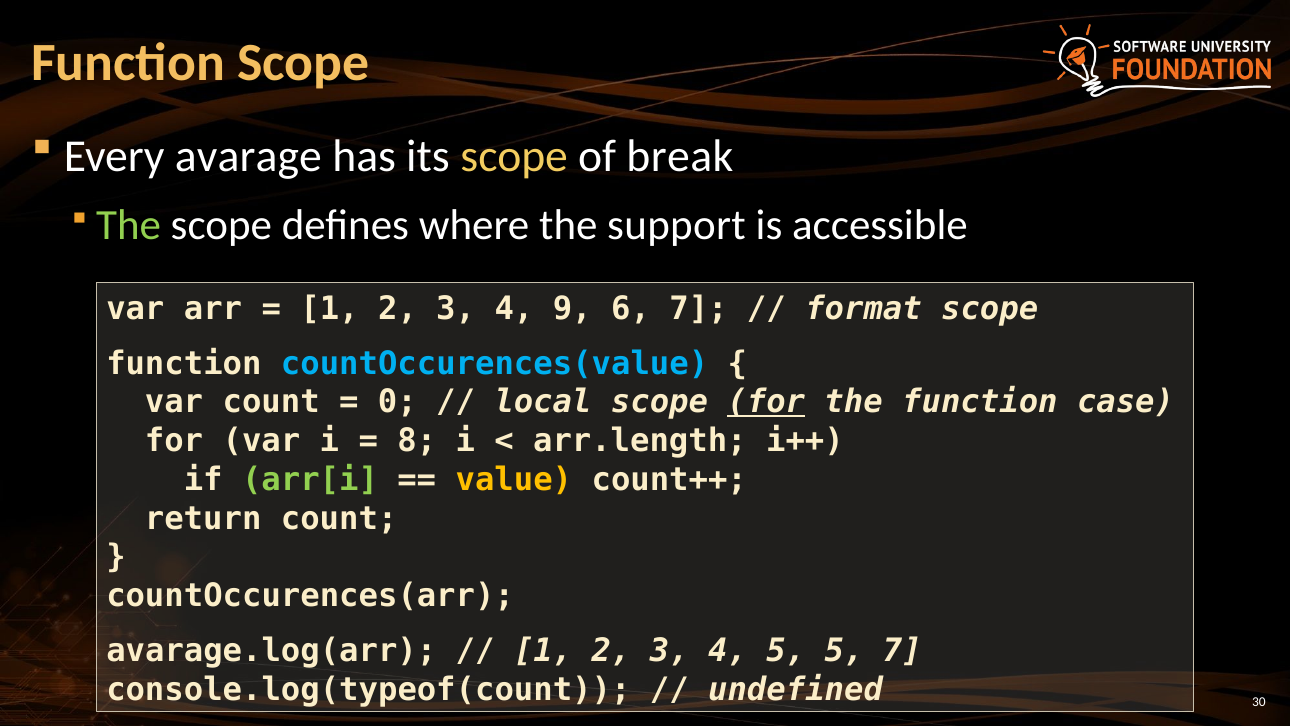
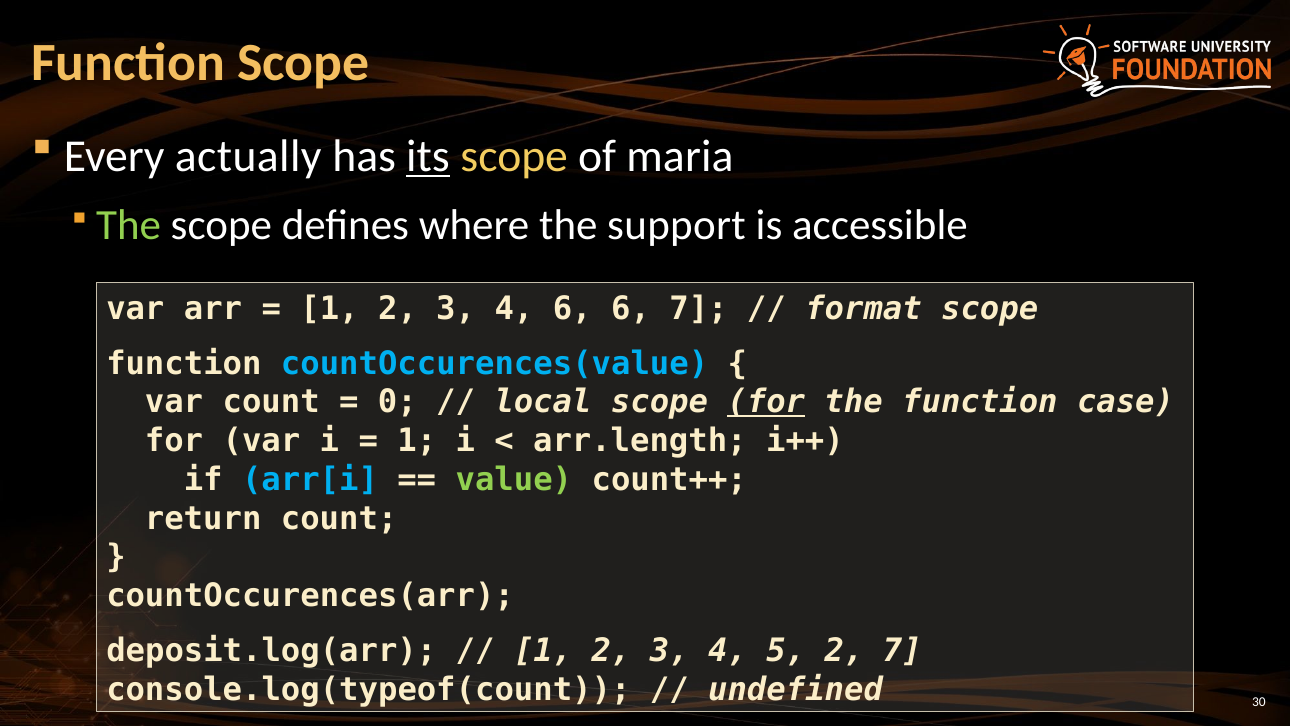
avarage: avarage -> actually
its underline: none -> present
break: break -> maria
4 9: 9 -> 6
8 at (417, 441): 8 -> 1
arr[i colour: light green -> light blue
value colour: yellow -> light green
avarage.log(arr: avarage.log(arr -> deposit.log(arr
5 5: 5 -> 2
